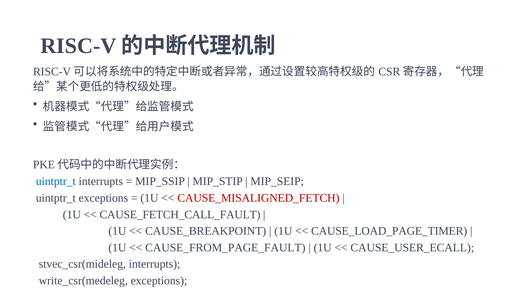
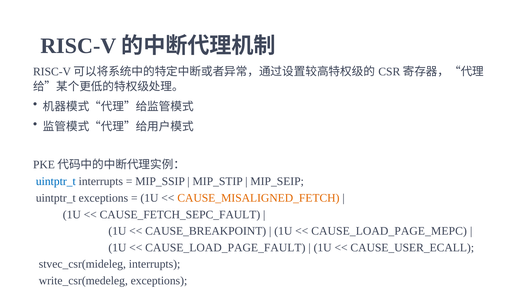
CAUSE_MISALIGNED_FETCH colour: red -> orange
CAUSE_FETCH_CALL_FAULT: CAUSE_FETCH_CALL_FAULT -> CAUSE_FETCH_SEPC_FAULT
CAUSE_LOAD_PAGE_TIMER: CAUSE_LOAD_PAGE_TIMER -> CAUSE_LOAD_PAGE_MEPC
CAUSE_FROM_PAGE_FAULT: CAUSE_FROM_PAGE_FAULT -> CAUSE_LOAD_PAGE_FAULT
